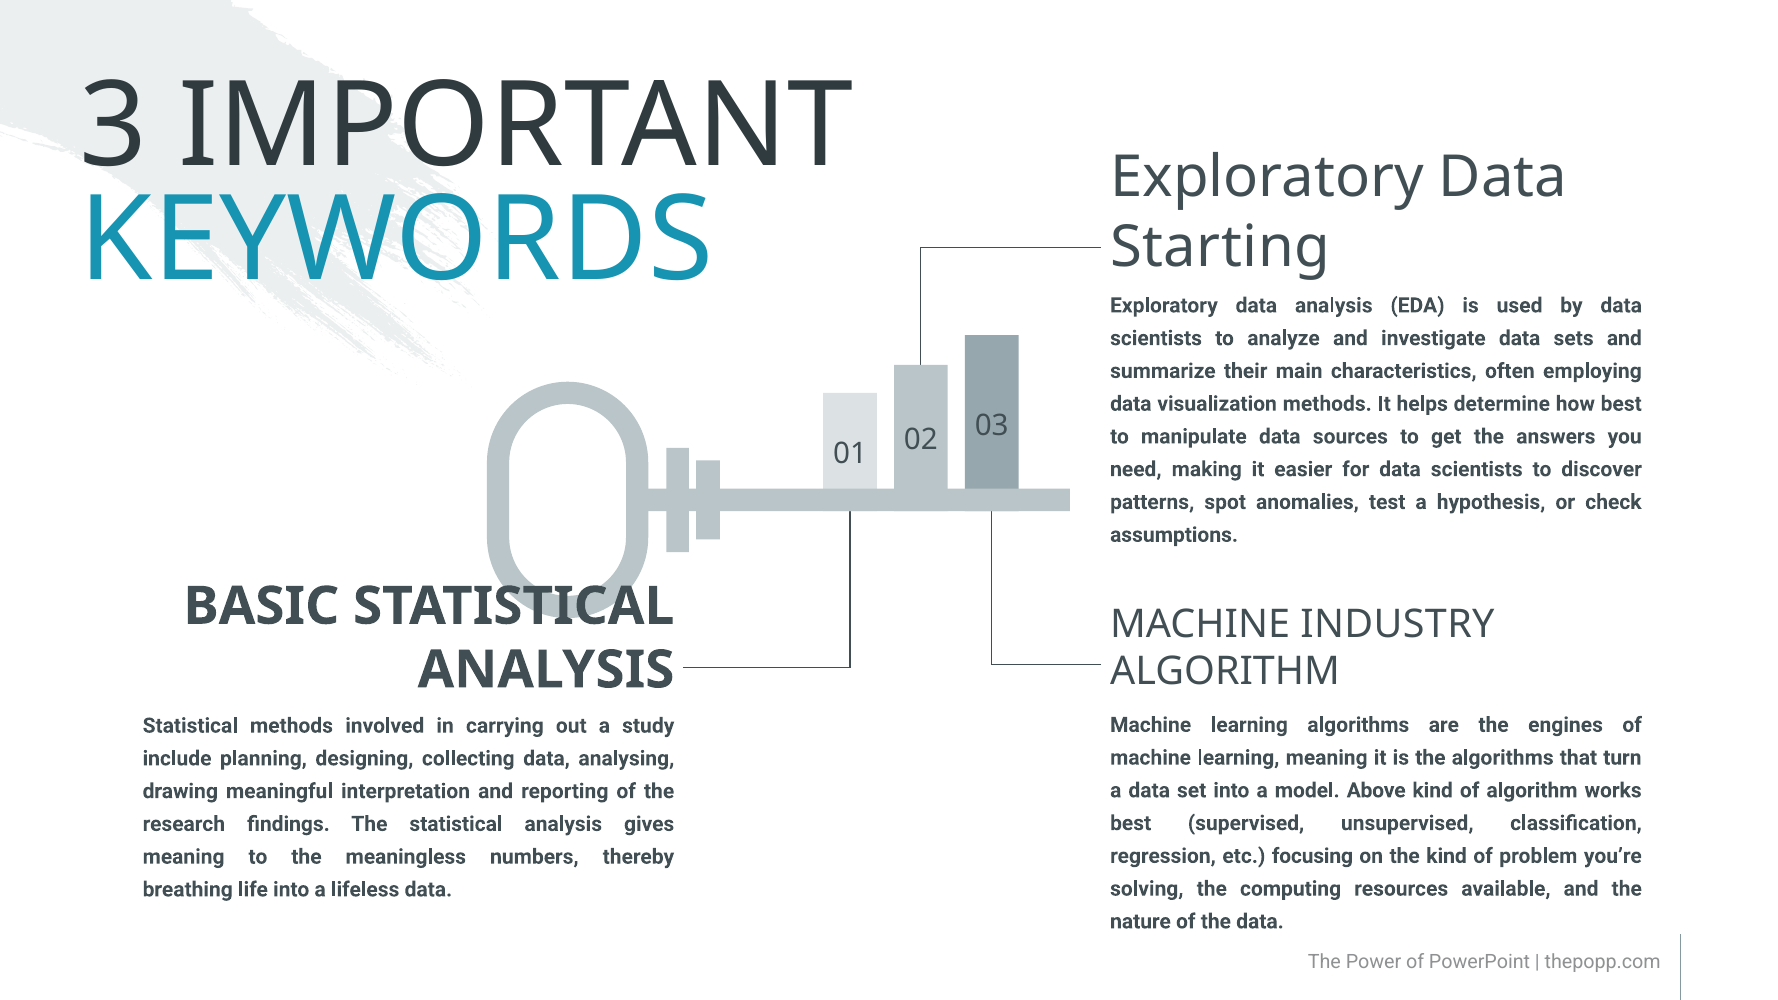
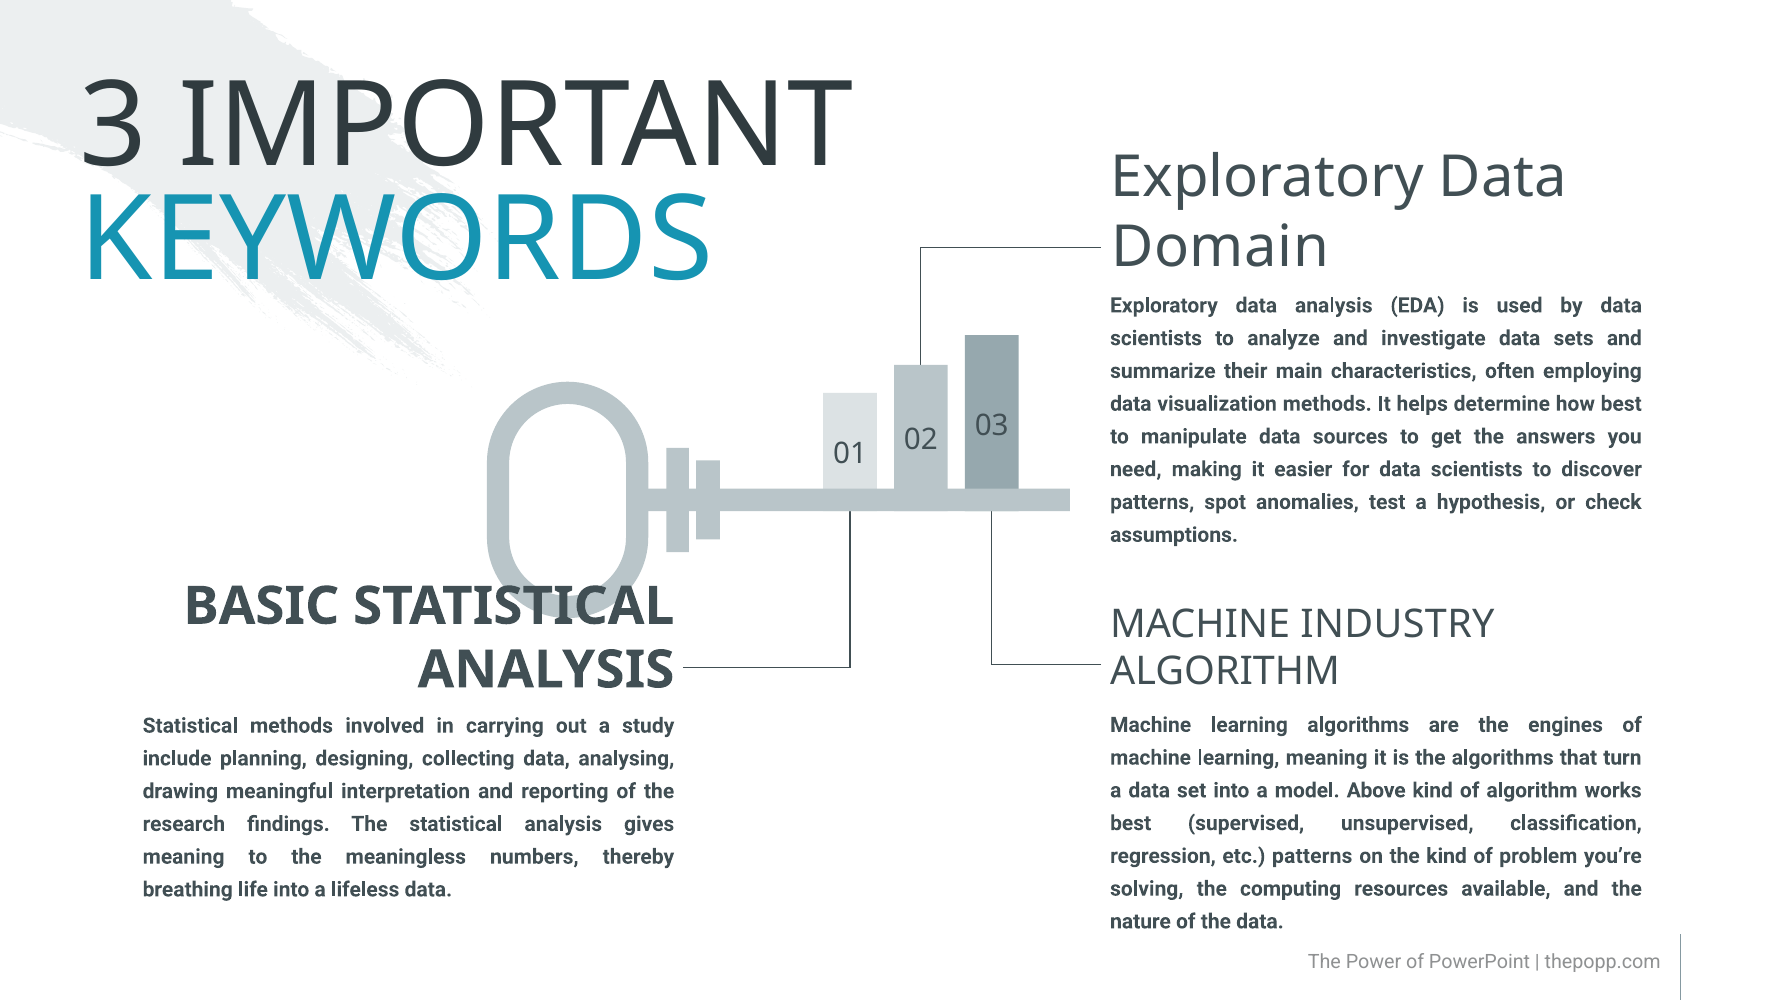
Starting: Starting -> Domain
etc focusing: focusing -> patterns
